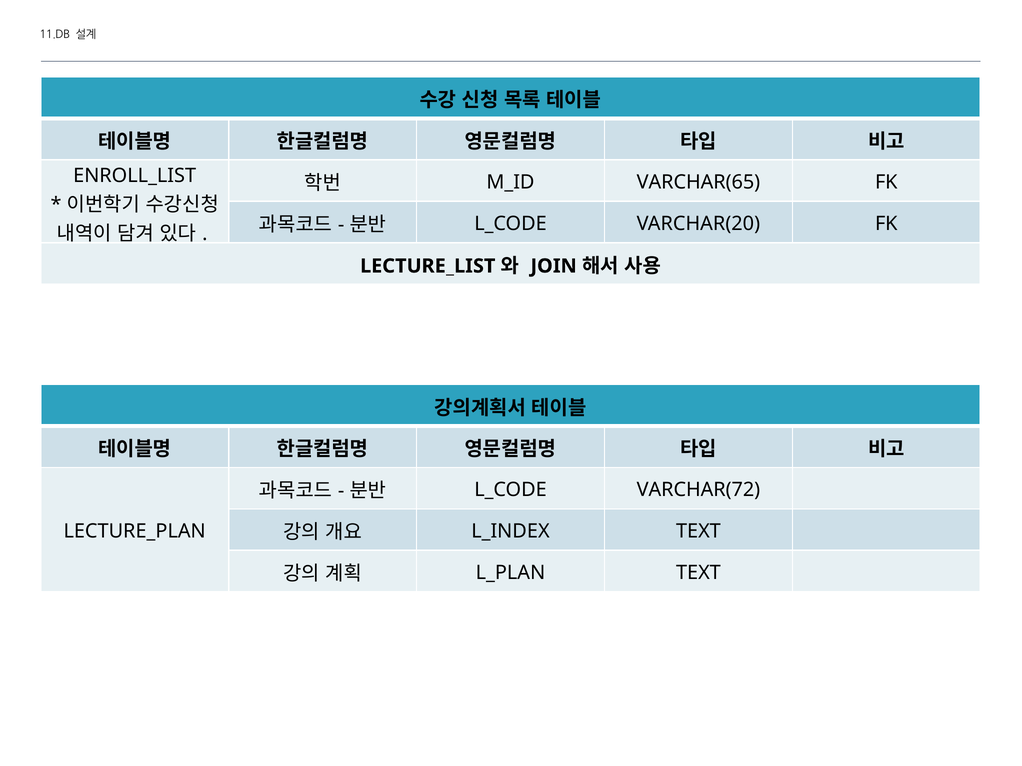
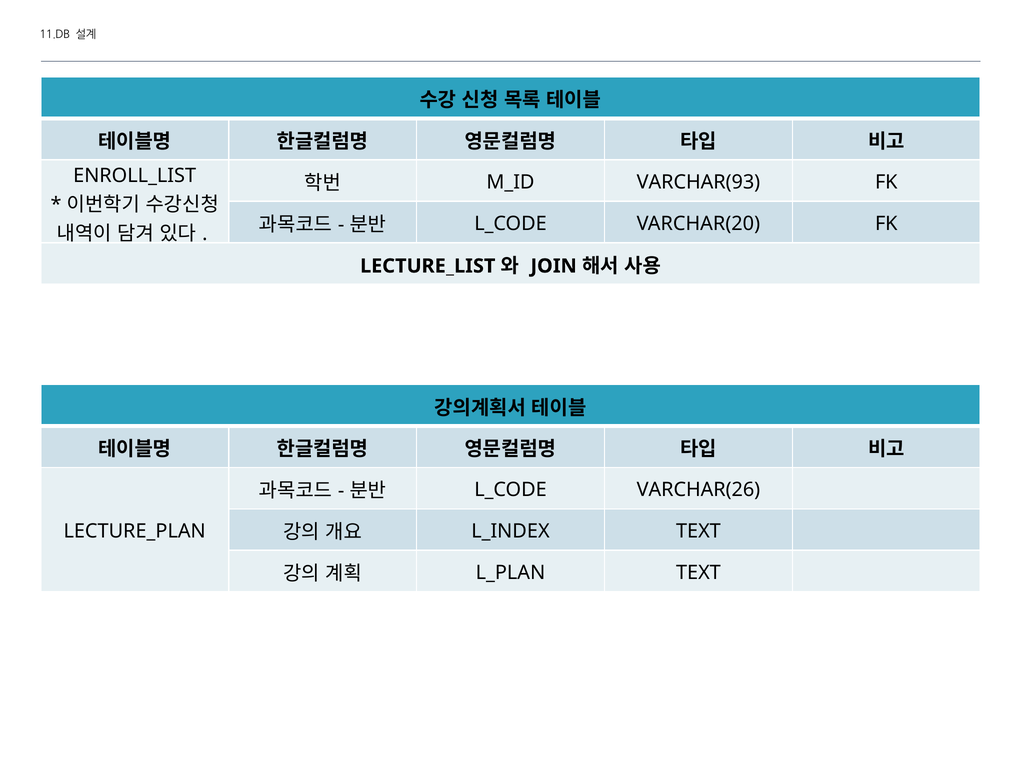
VARCHAR(65: VARCHAR(65 -> VARCHAR(93
VARCHAR(72: VARCHAR(72 -> VARCHAR(26
